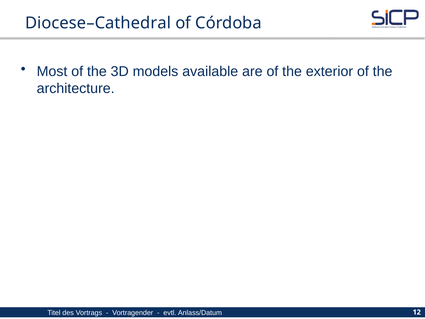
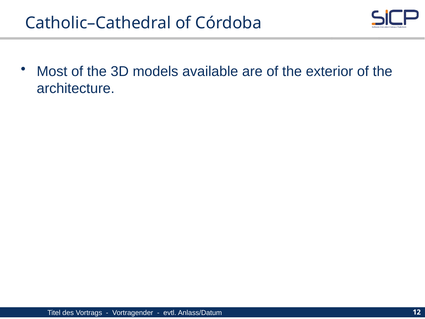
Diocese–Cathedral: Diocese–Cathedral -> Catholic–Cathedral
